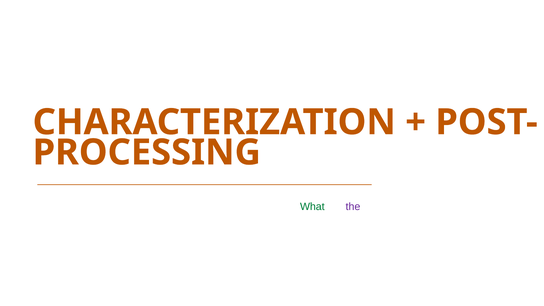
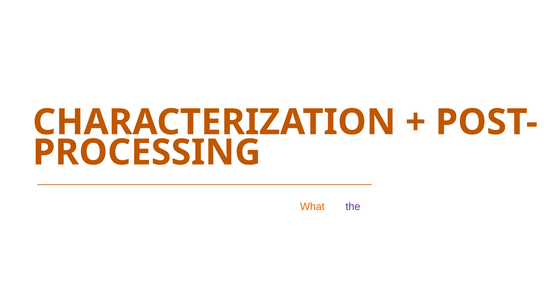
What at (312, 207) colour: green -> orange
